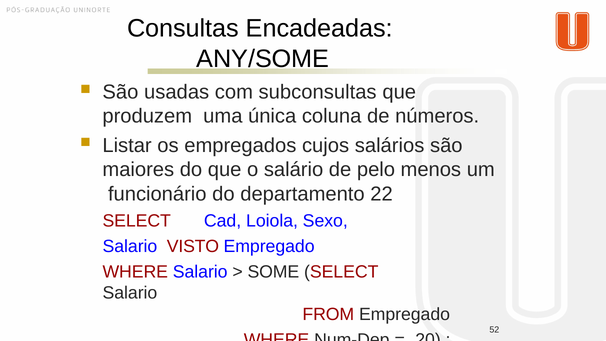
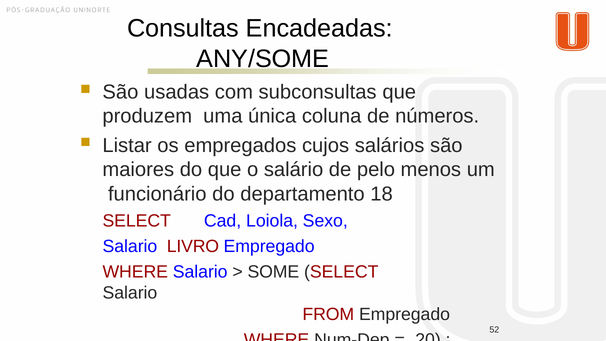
22: 22 -> 18
VISTO: VISTO -> LIVRO
